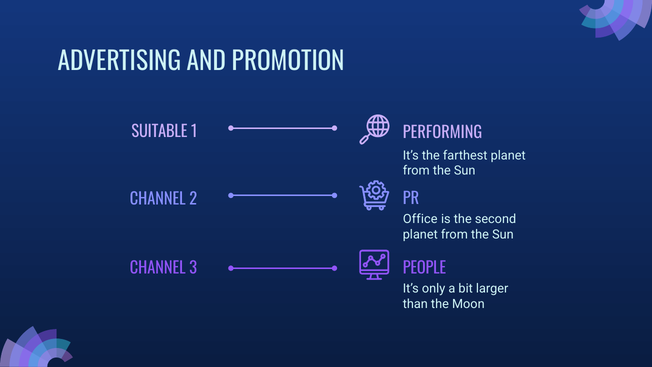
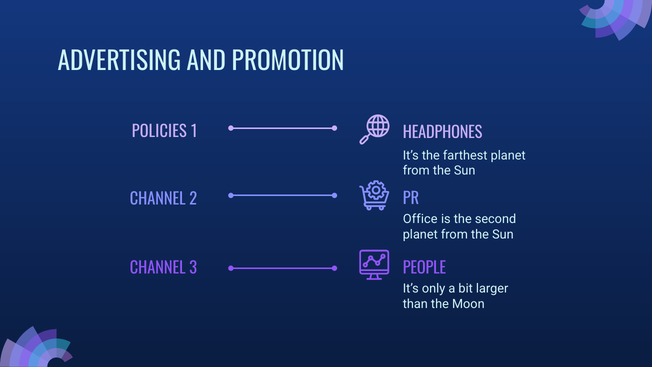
SUITABLE: SUITABLE -> POLICIES
PERFORMING: PERFORMING -> HEADPHONES
